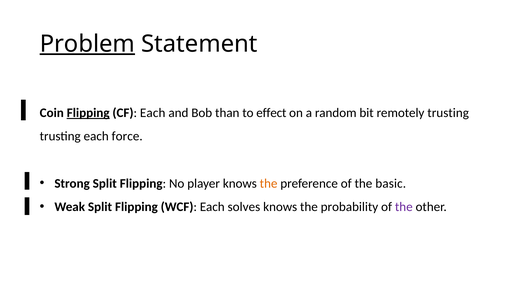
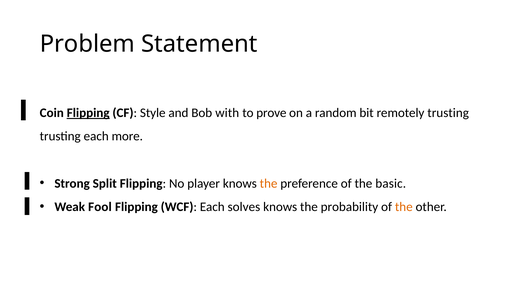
Problem underline: present -> none
CF Each: Each -> Style
than: than -> with
effect: effect -> prove
force: force -> more
Weak Split: Split -> Fool
the at (404, 207) colour: purple -> orange
